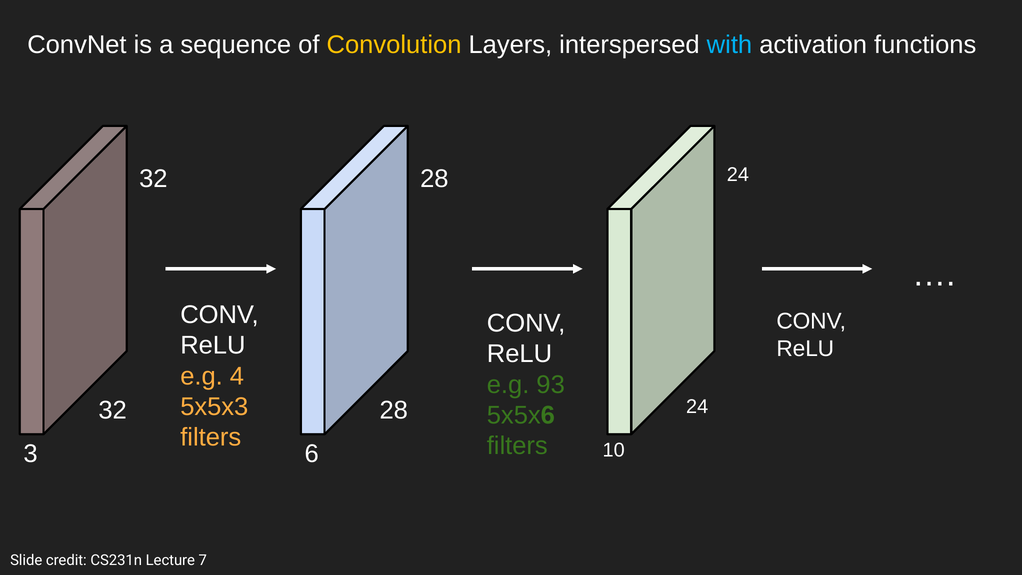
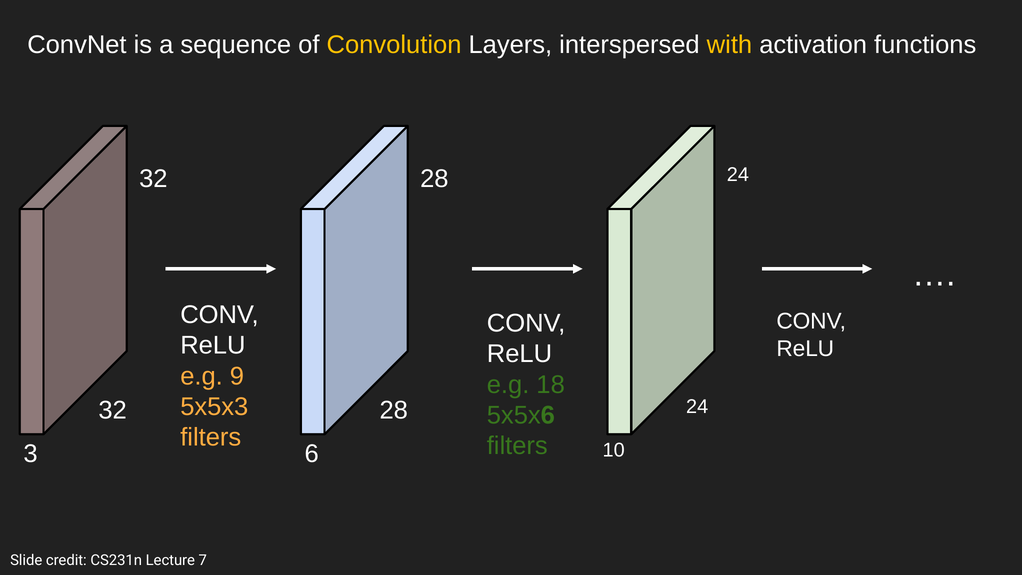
with colour: light blue -> yellow
4: 4 -> 9
93: 93 -> 18
